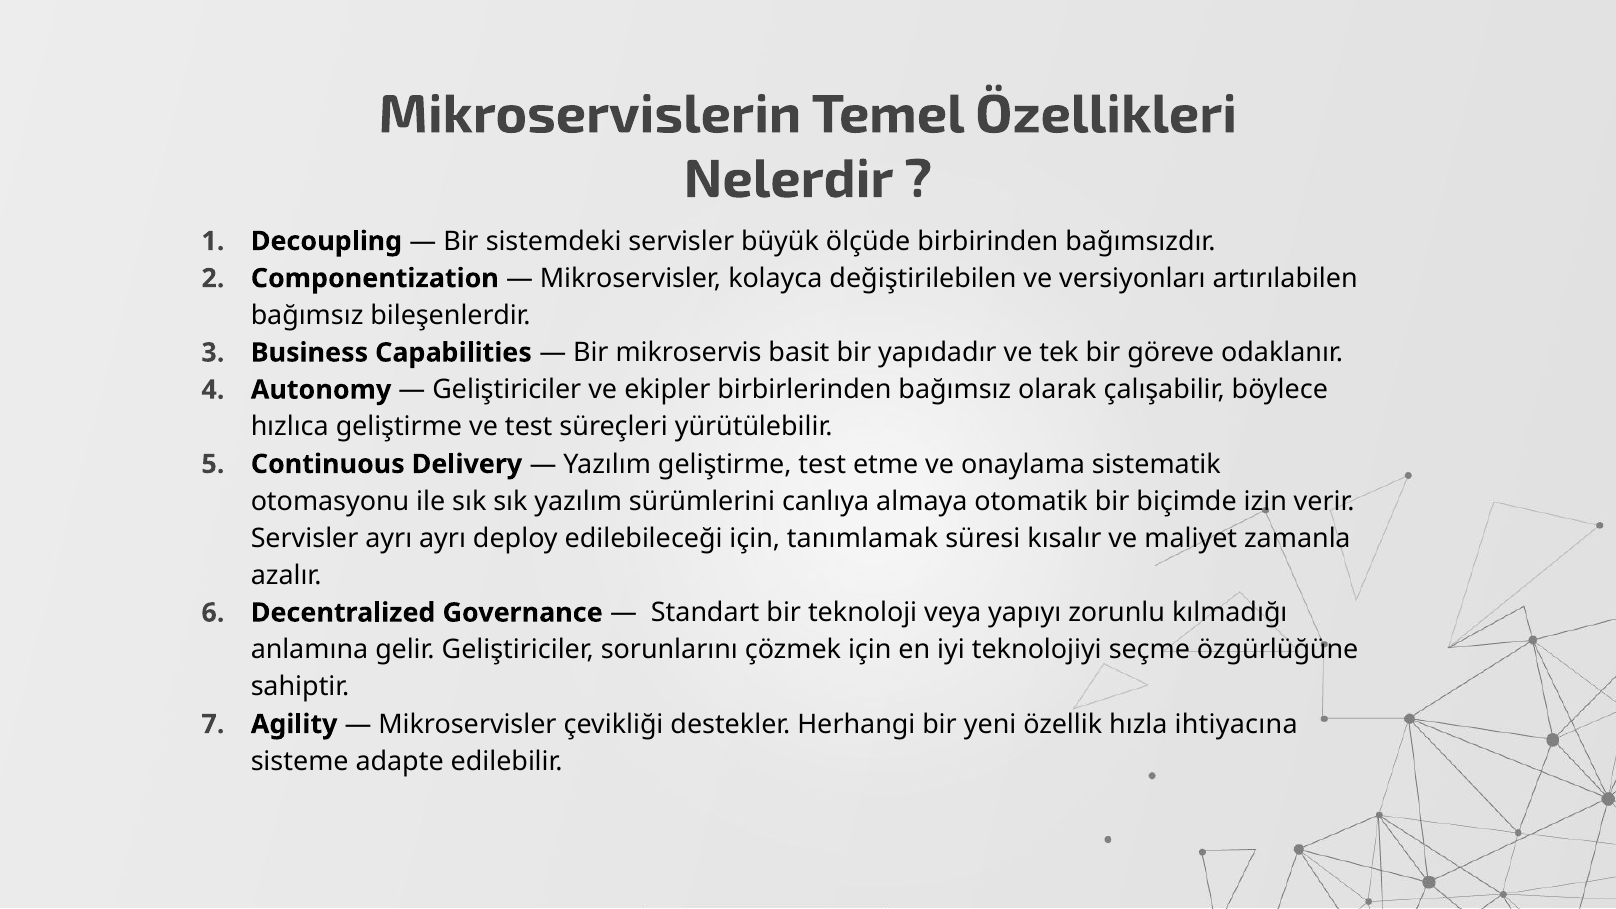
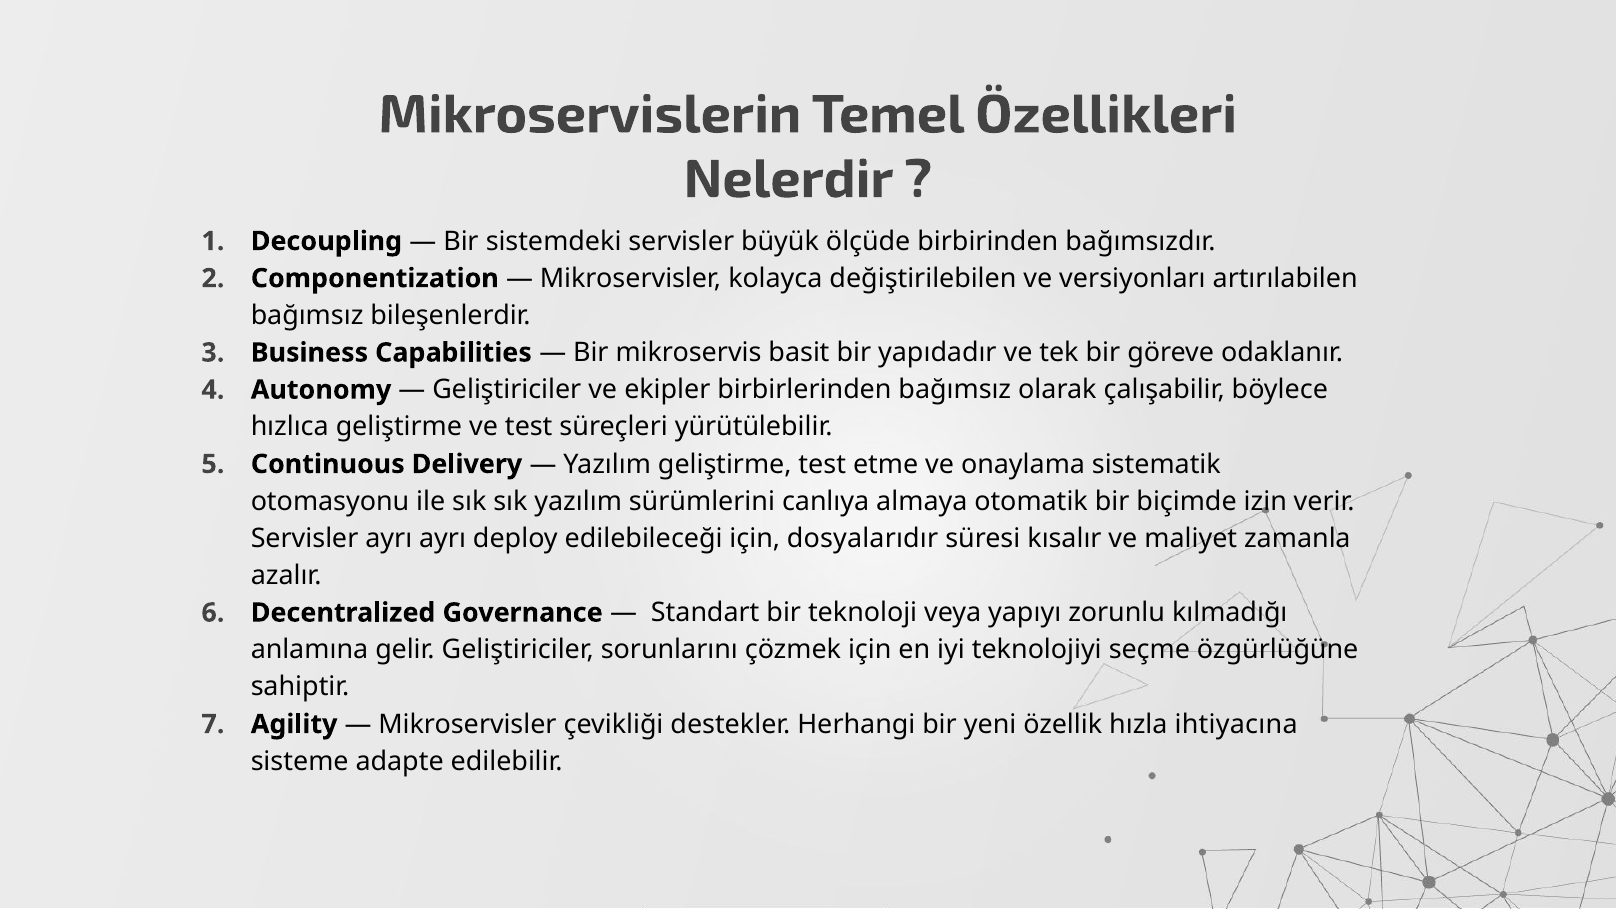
tanımlamak: tanımlamak -> dosyalarıdır
